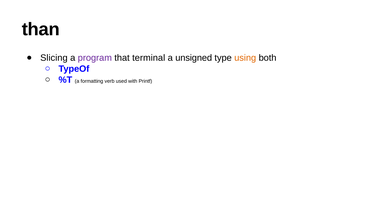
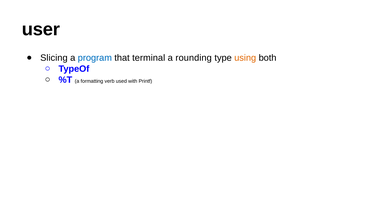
than: than -> user
program colour: purple -> blue
unsigned: unsigned -> rounding
